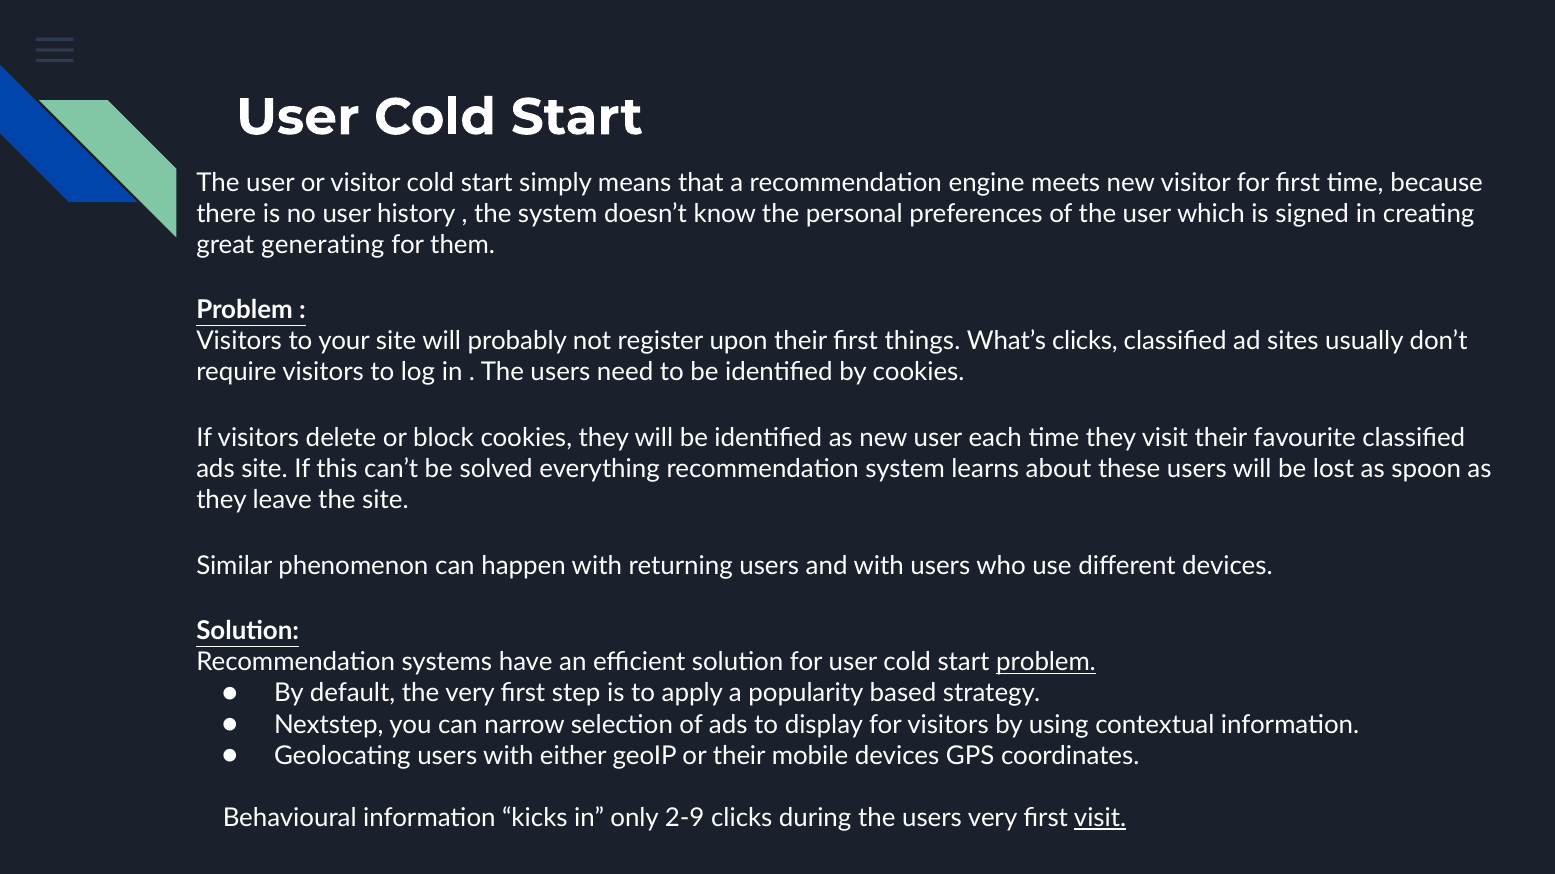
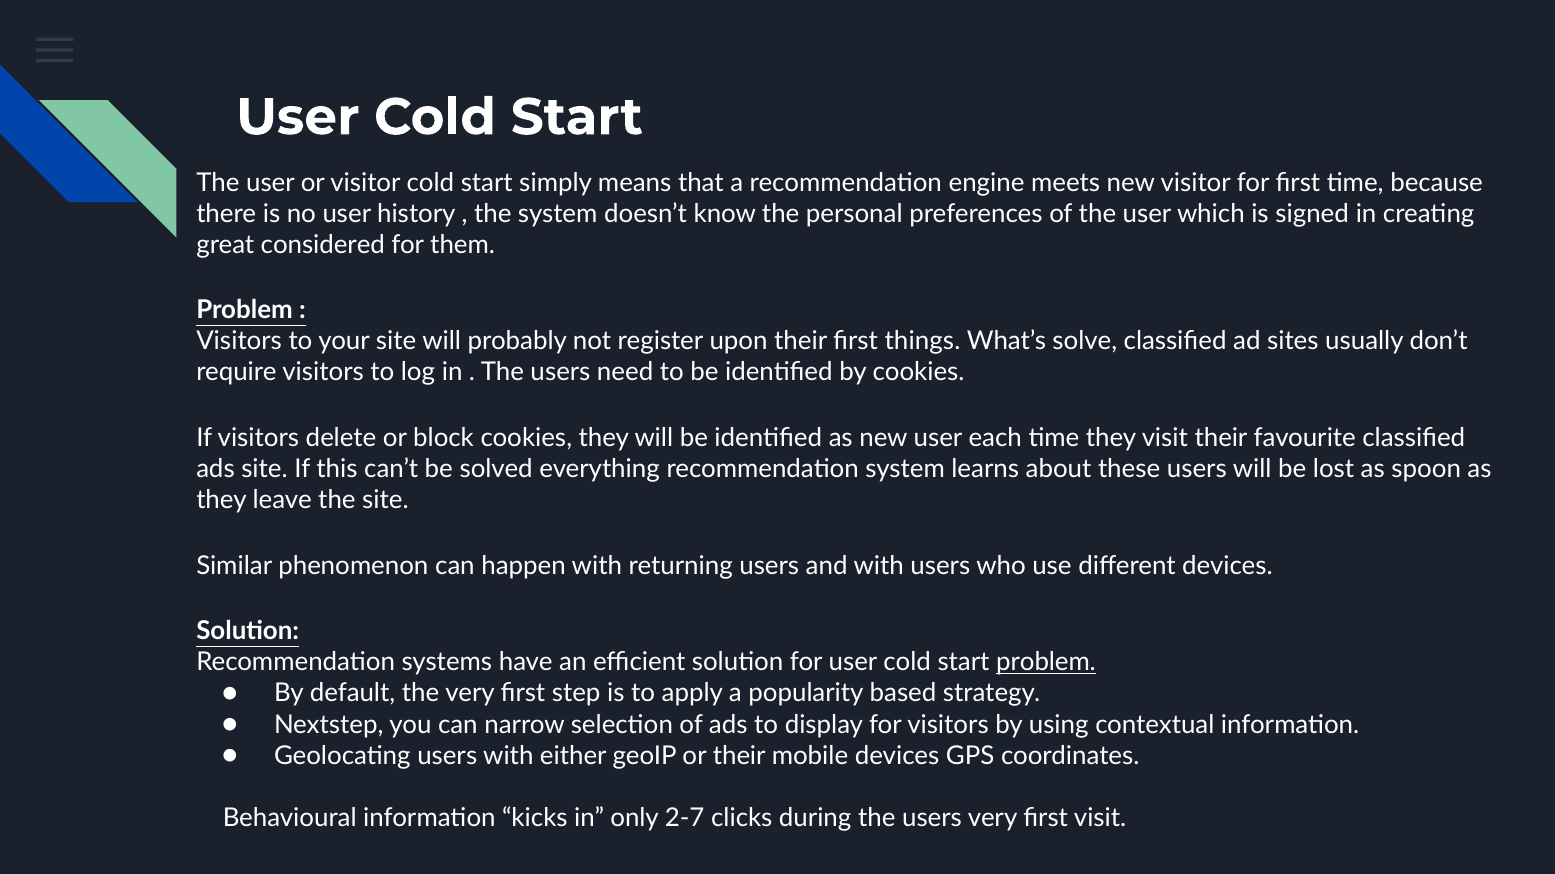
generating: generating -> considered
What’s clicks: clicks -> solve
2-9: 2-9 -> 2-7
visit at (1100, 818) underline: present -> none
